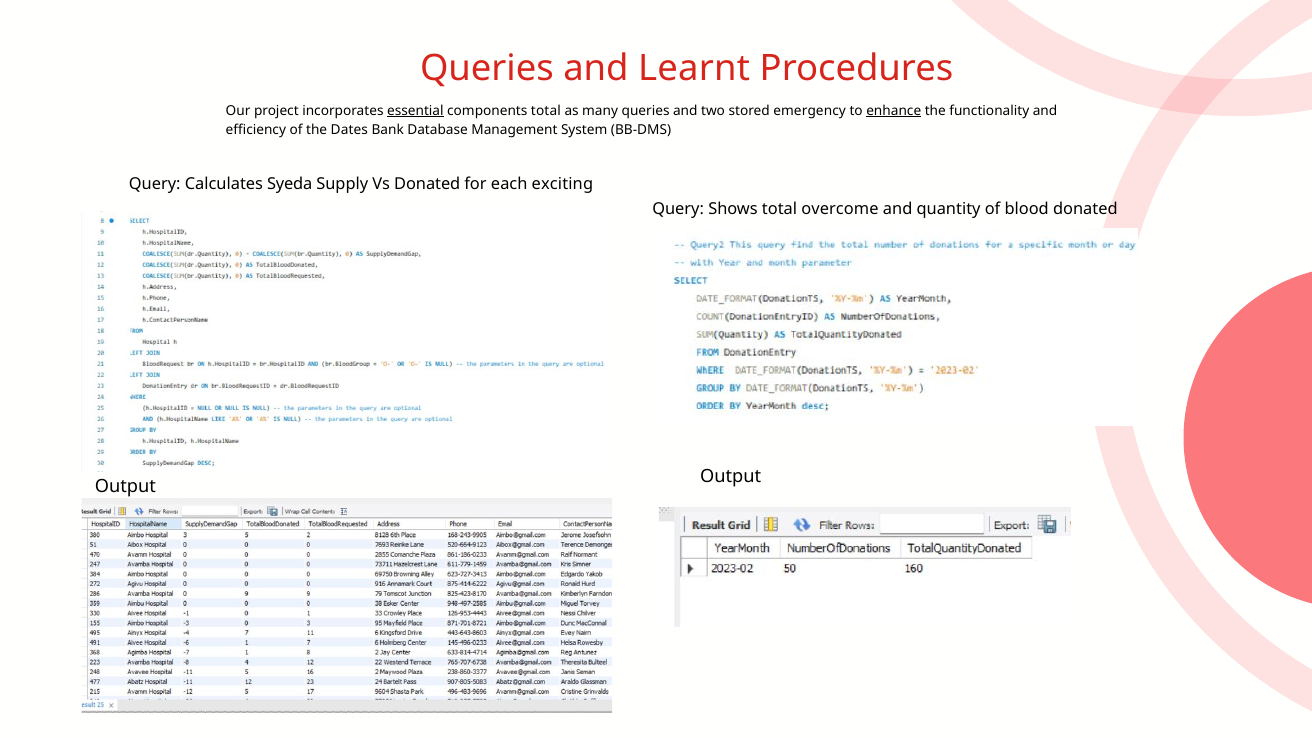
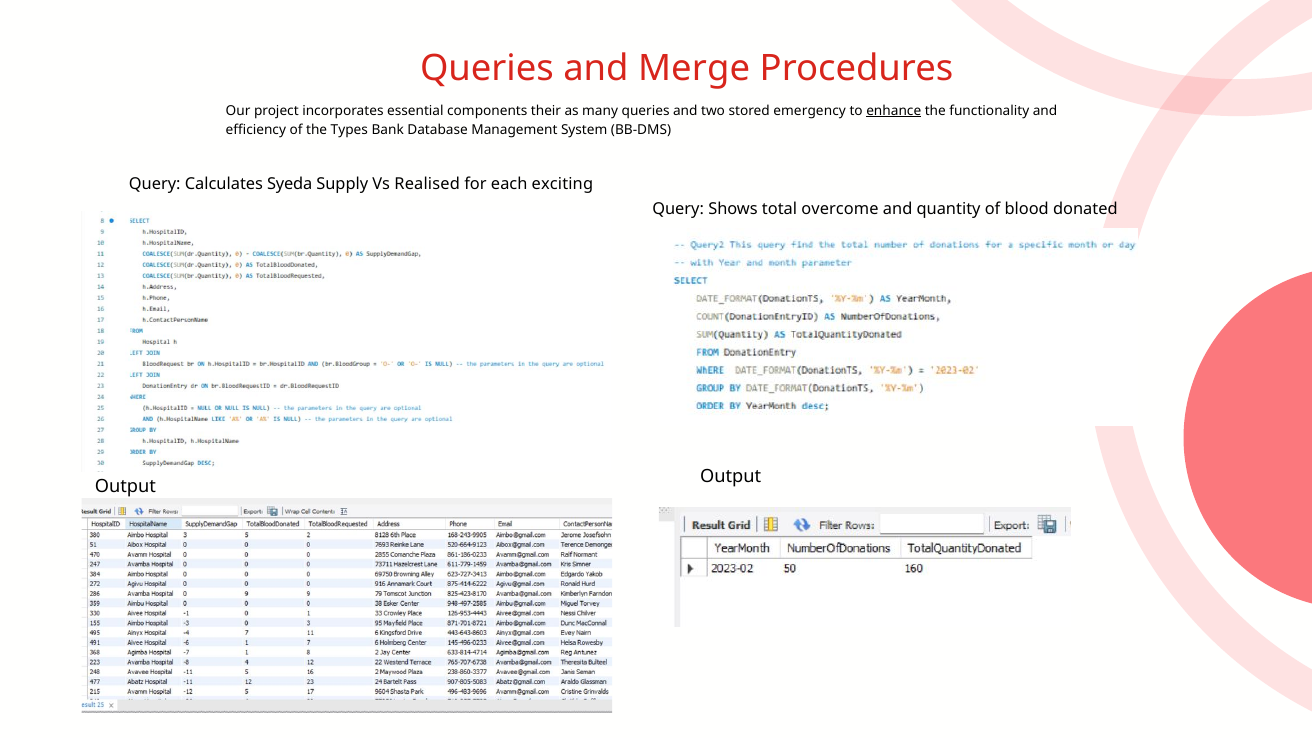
Learnt: Learnt -> Merge
essential underline: present -> none
components total: total -> their
Dates: Dates -> Types
Vs Donated: Donated -> Realised
